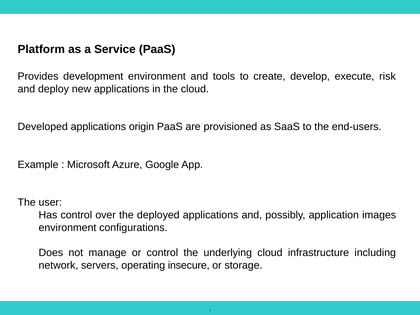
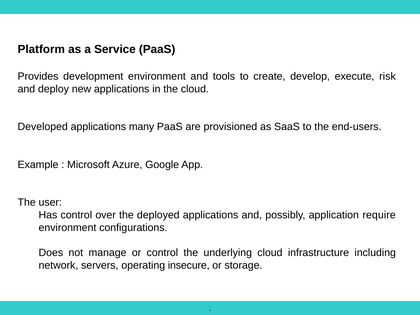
origin: origin -> many
images: images -> require
